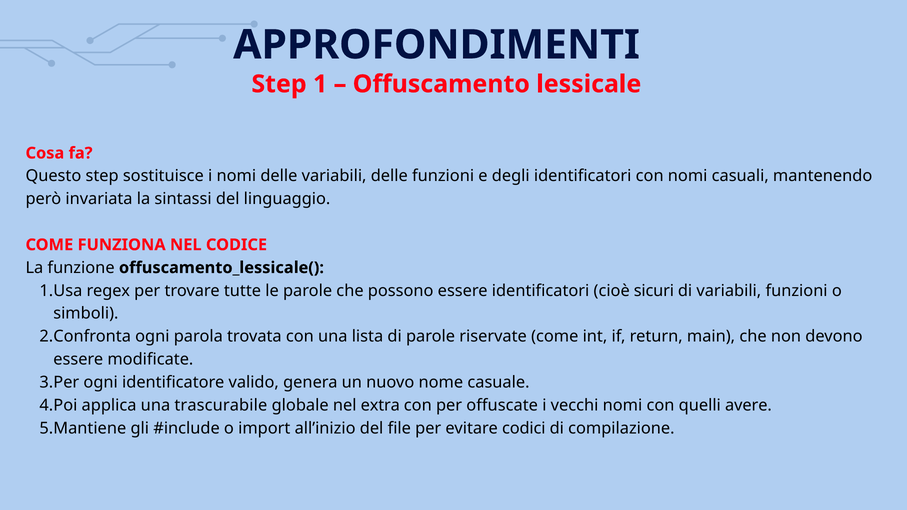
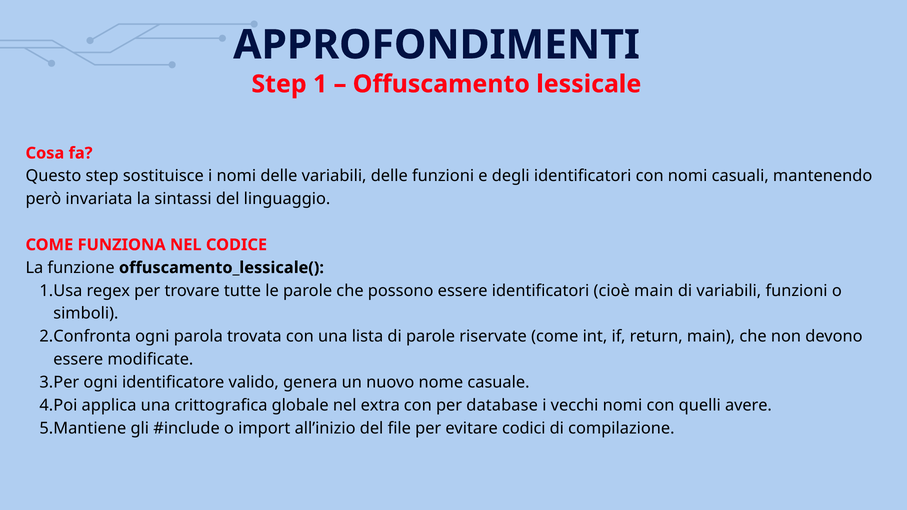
cioè sicuri: sicuri -> main
trascurabile: trascurabile -> crittografica
offuscate: offuscate -> database
